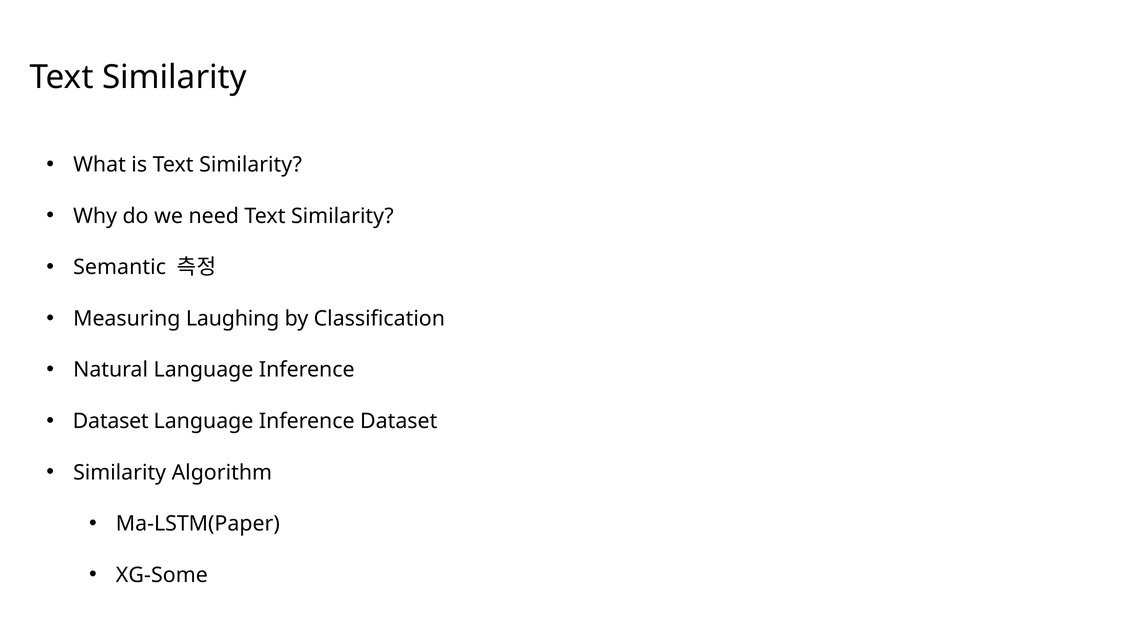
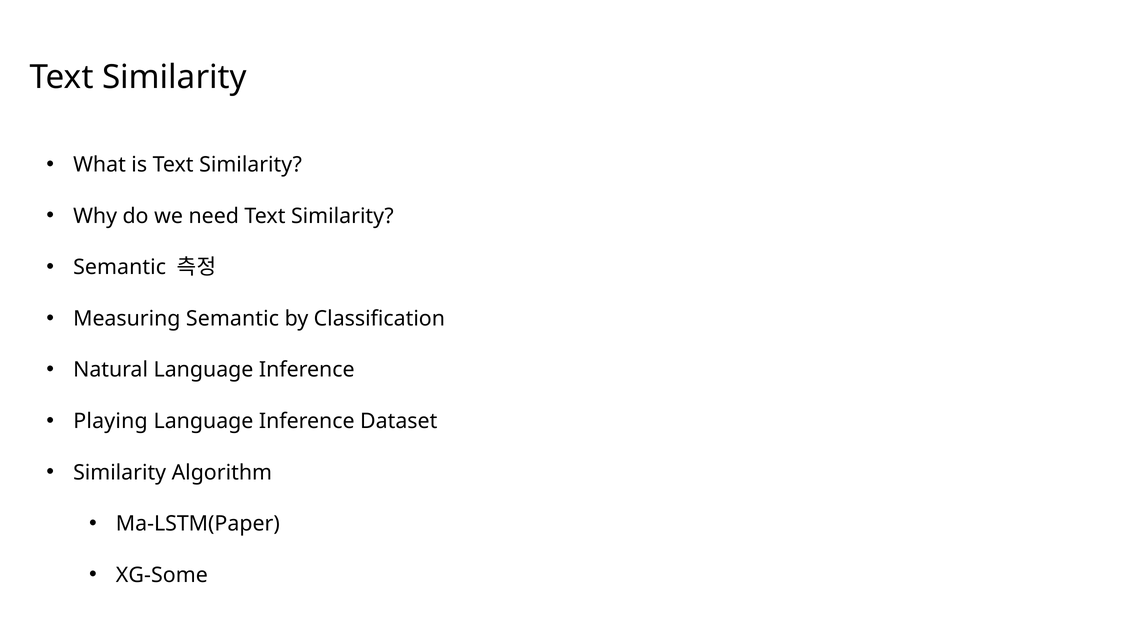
Measuring Laughing: Laughing -> Semantic
Dataset at (111, 421): Dataset -> Playing
